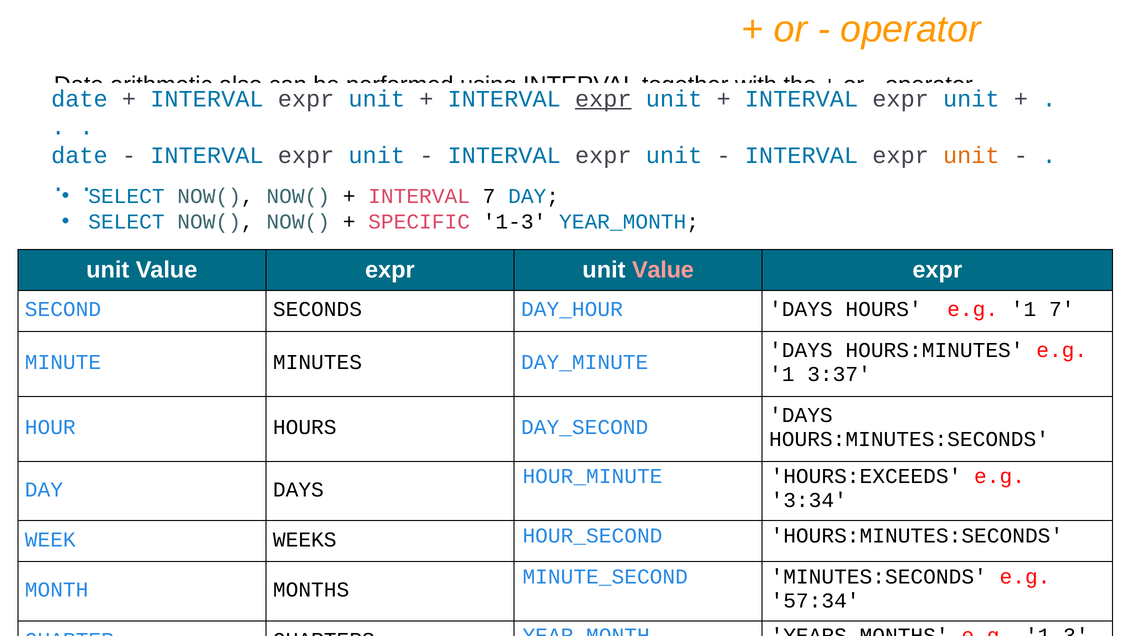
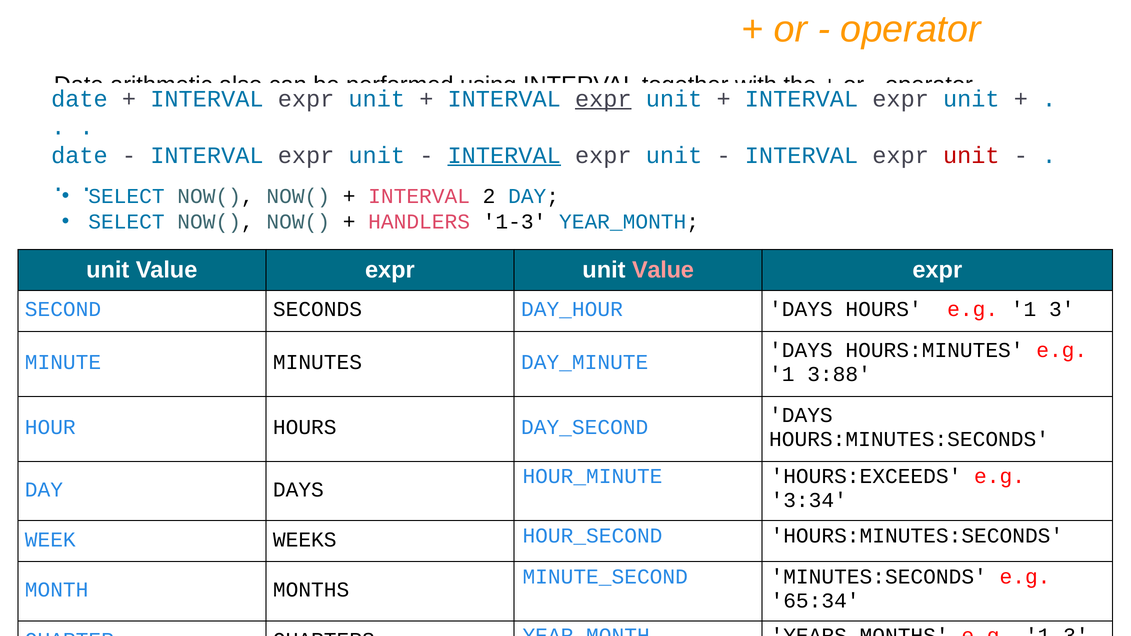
INTERVAL at (504, 155) underline: none -> present
unit at (971, 155) colour: orange -> red
INTERVAL 7: 7 -> 2
SPECIFIC: SPECIFIC -> HANDLERS
1 7: 7 -> 3
3:37: 3:37 -> 3:88
57:34: 57:34 -> 65:34
